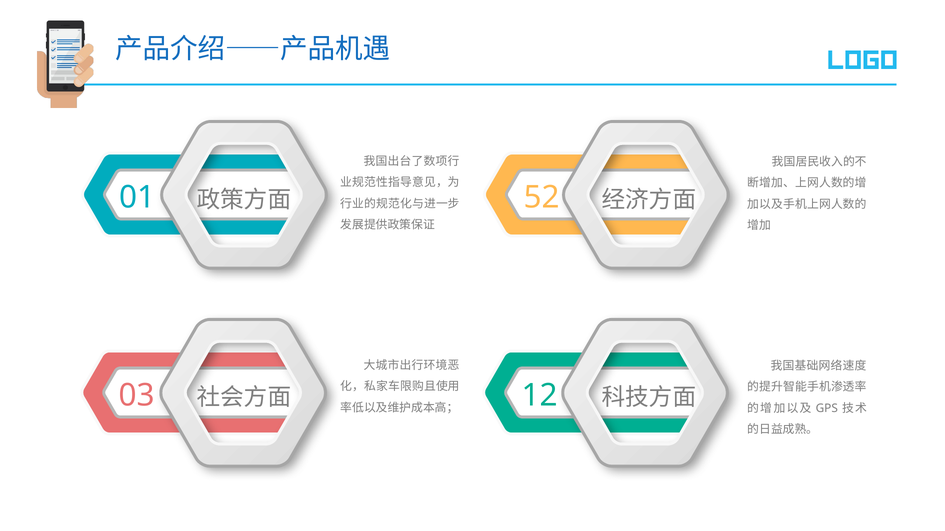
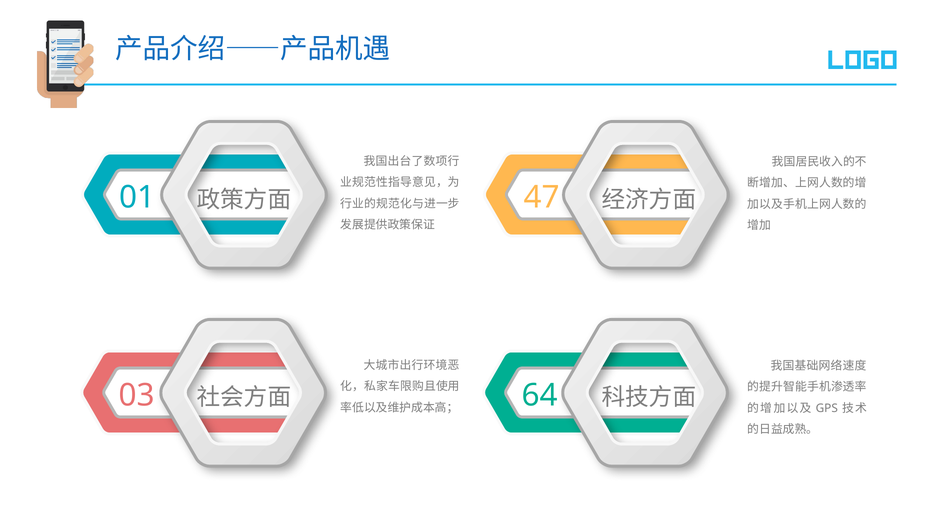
52: 52 -> 47
12: 12 -> 64
